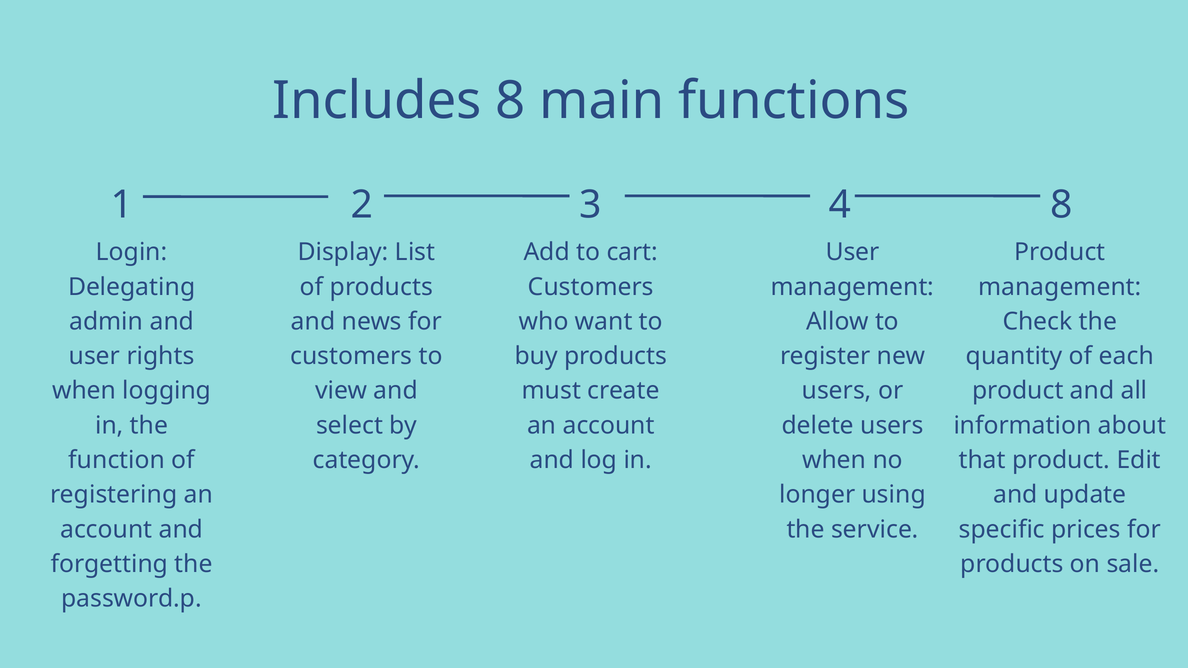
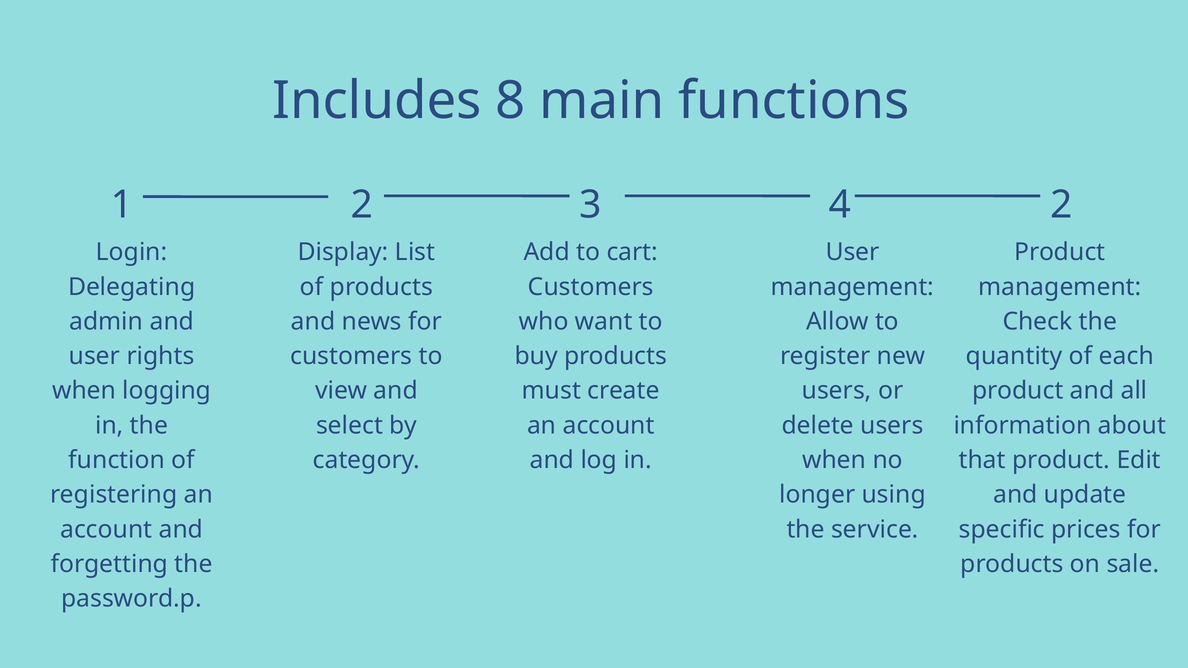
4 8: 8 -> 2
